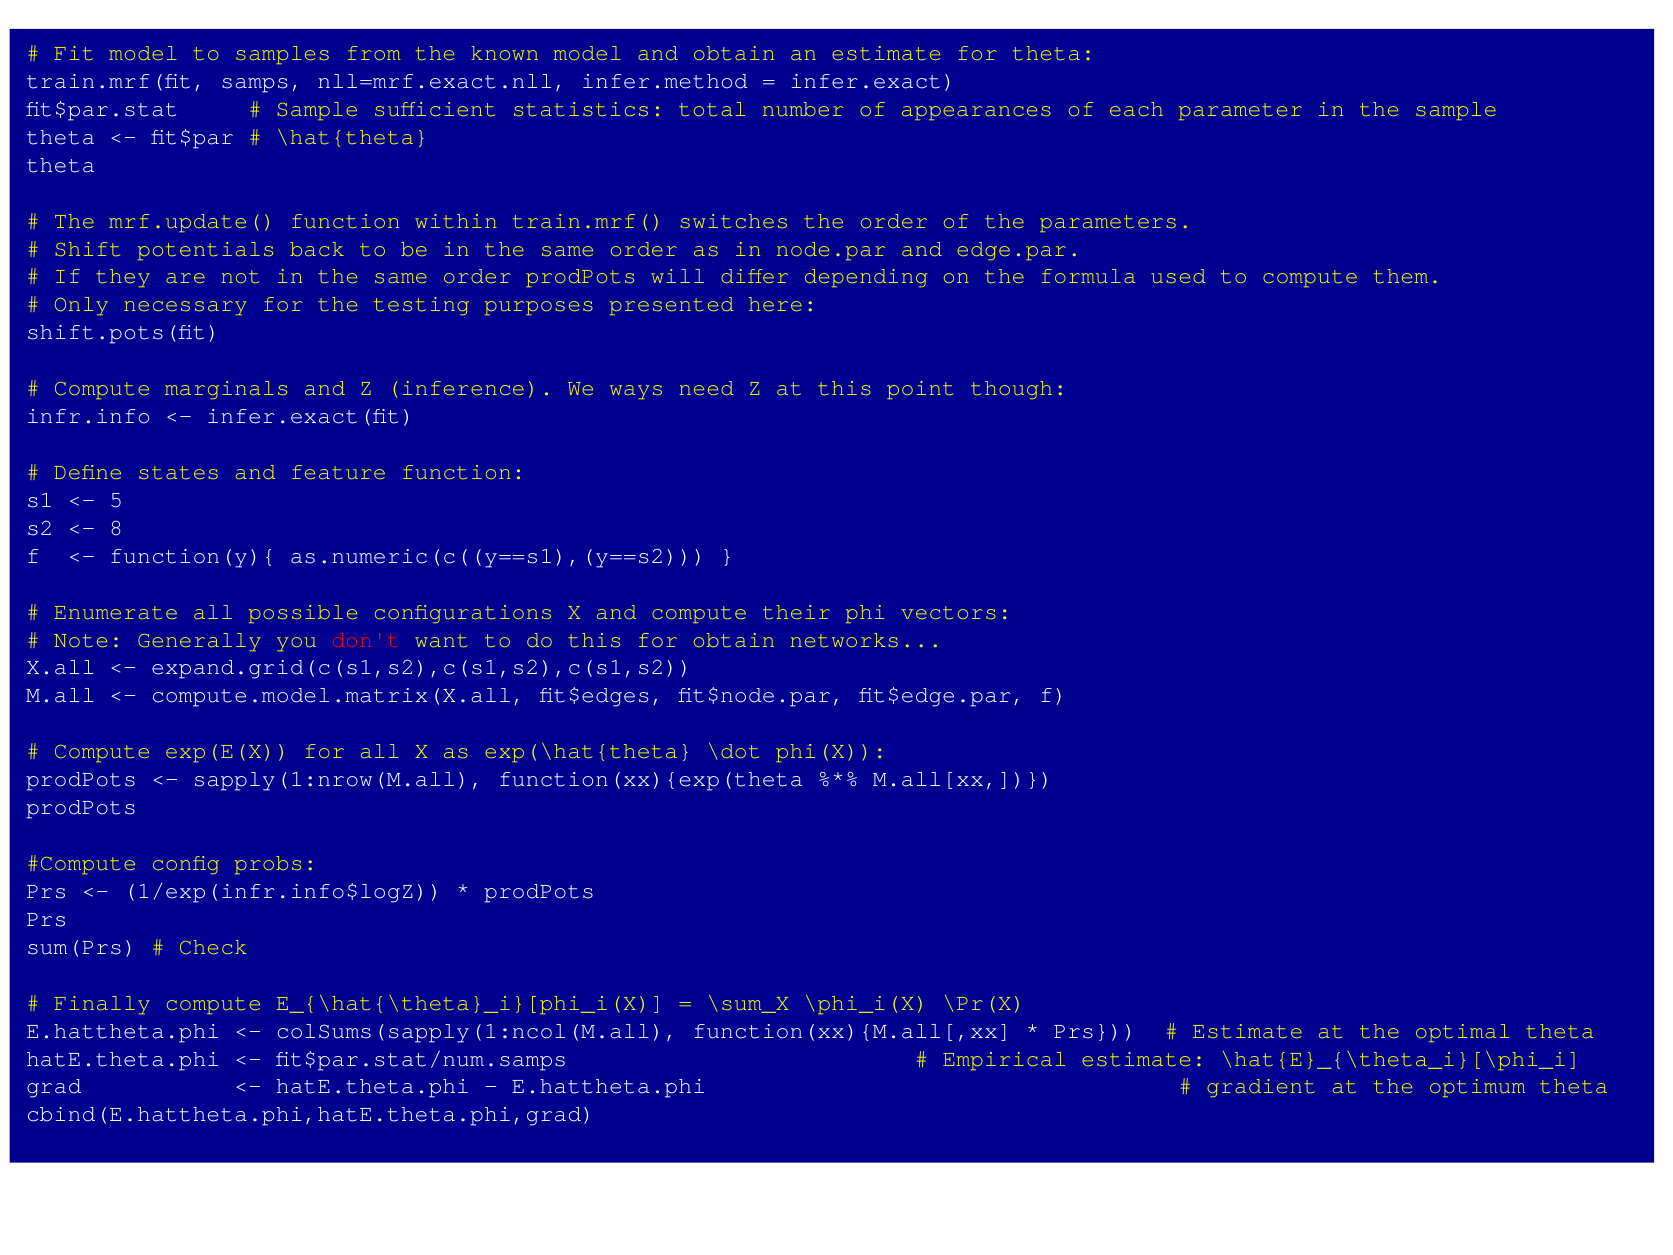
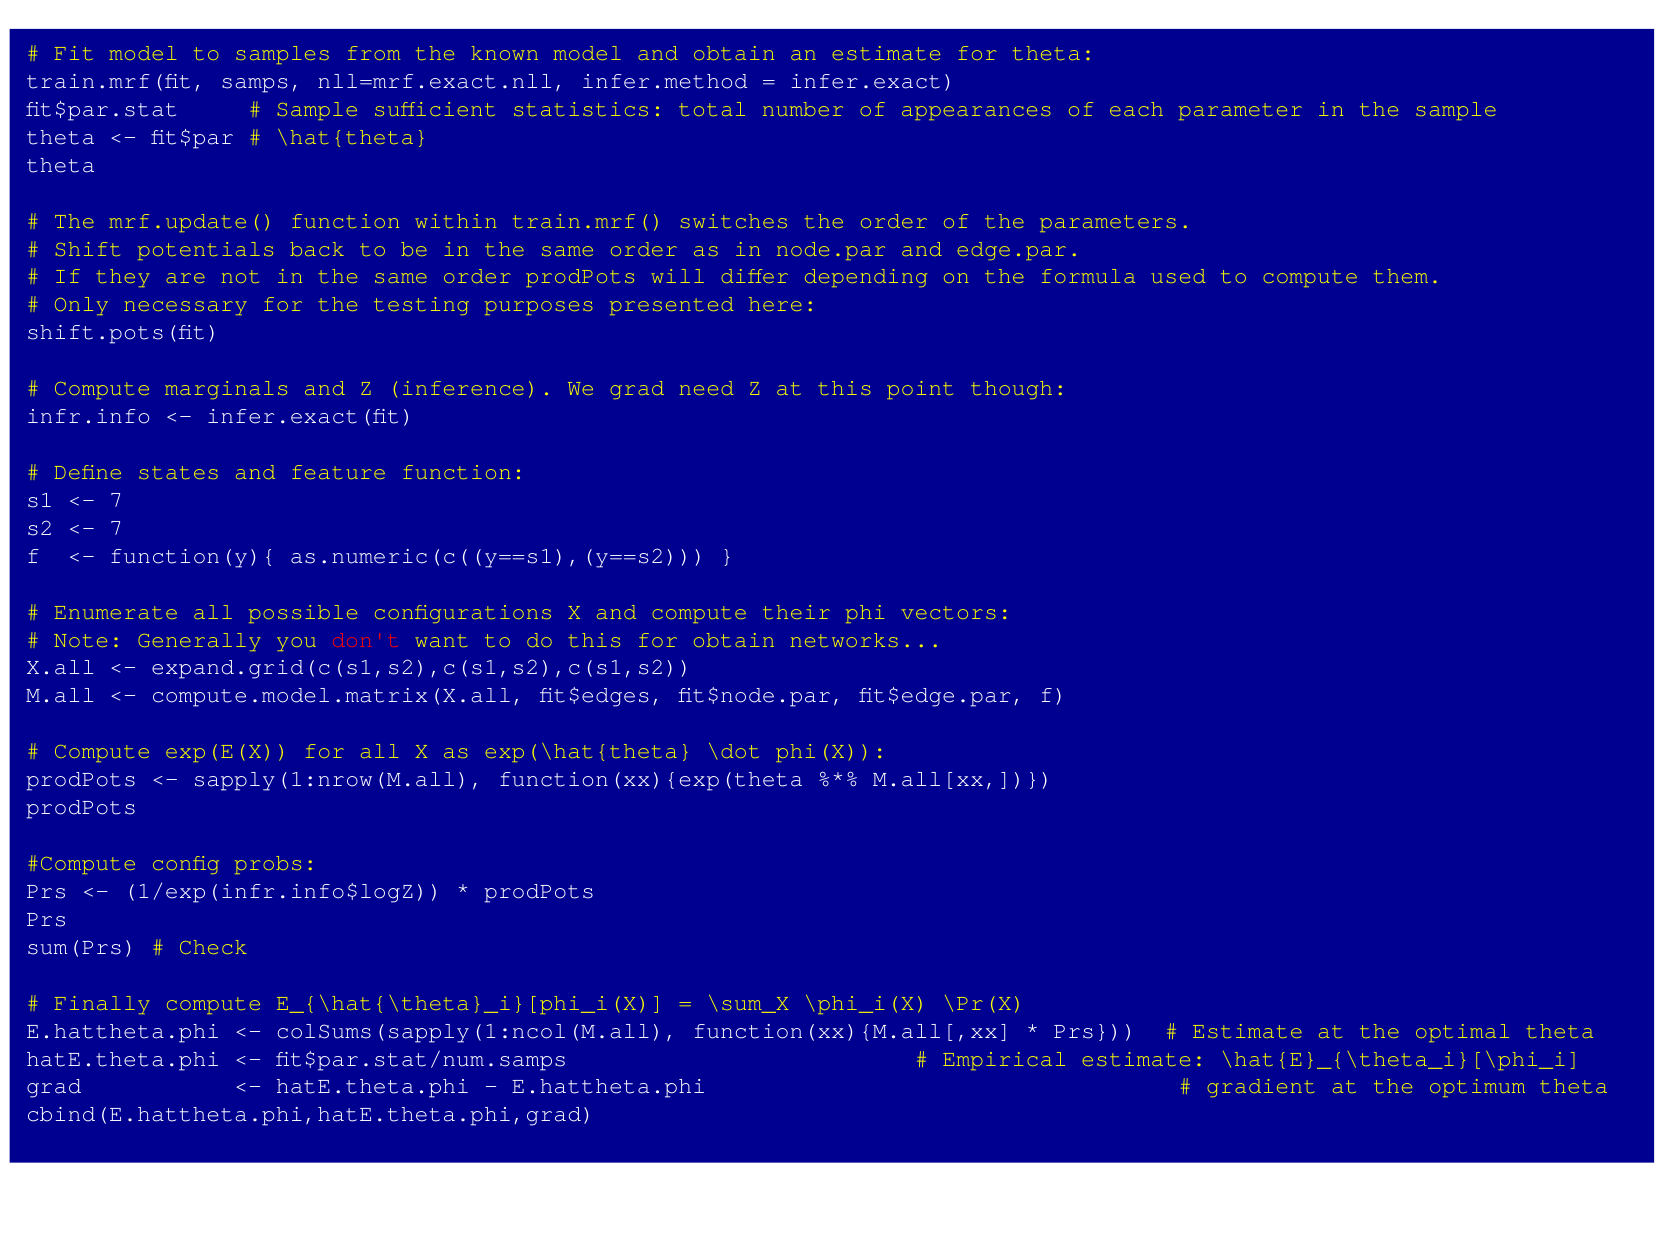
We ways: ways -> grad
5 at (116, 500): 5 -> 7
8 at (116, 528): 8 -> 7
